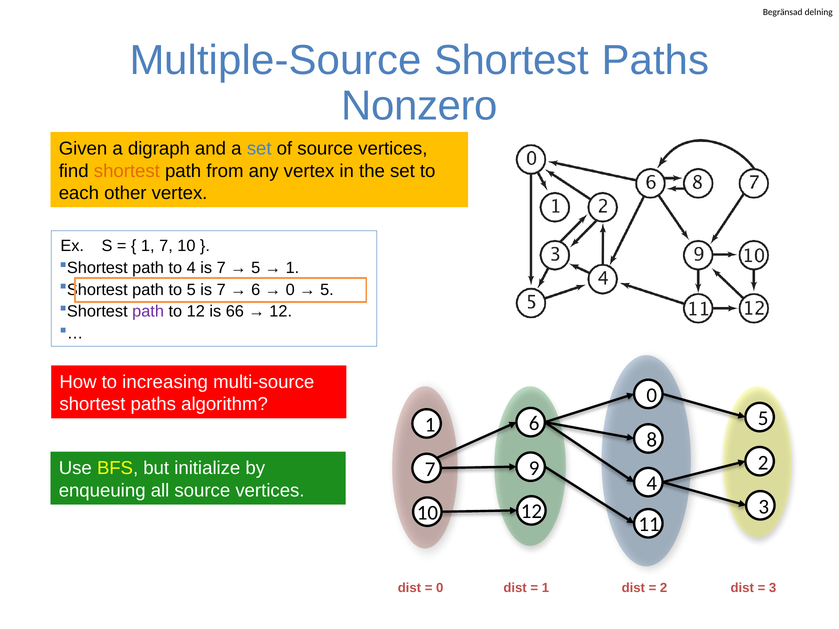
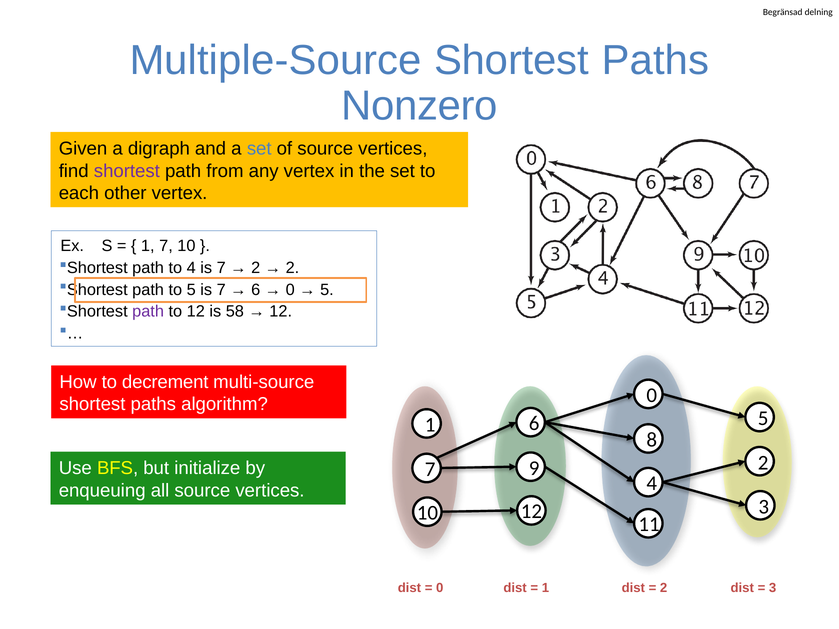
shortest at (127, 171) colour: orange -> purple
5 at (256, 268): 5 -> 2
1 at (292, 268): 1 -> 2
66: 66 -> 58
increasing: increasing -> decrement
